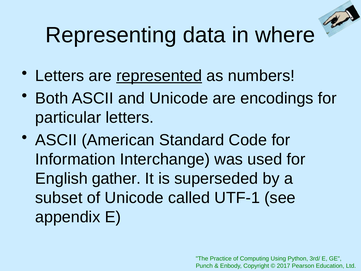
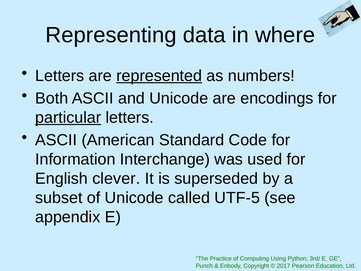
particular underline: none -> present
gather: gather -> clever
UTF-1: UTF-1 -> UTF-5
